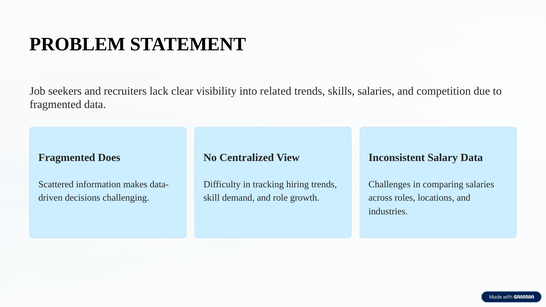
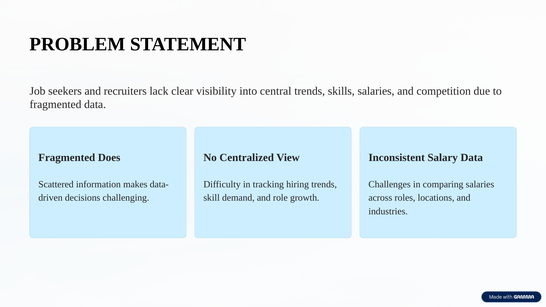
related: related -> central
